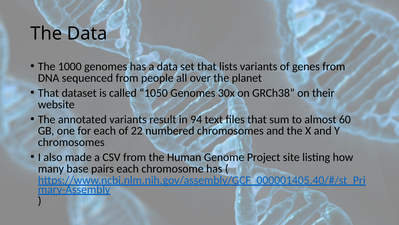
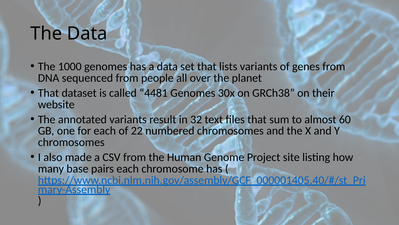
1050: 1050 -> 4481
94: 94 -> 32
